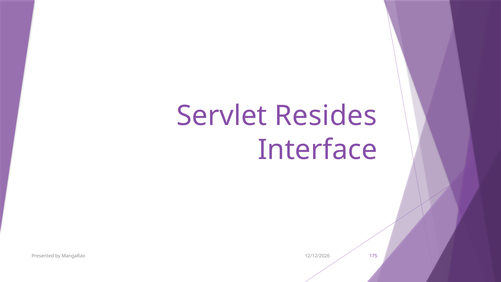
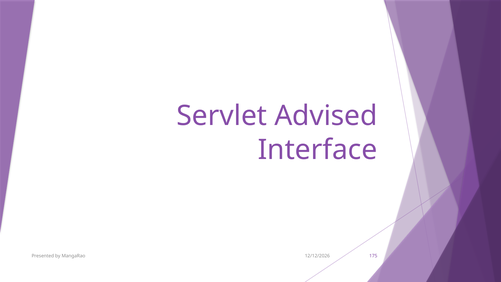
Resides: Resides -> Advised
